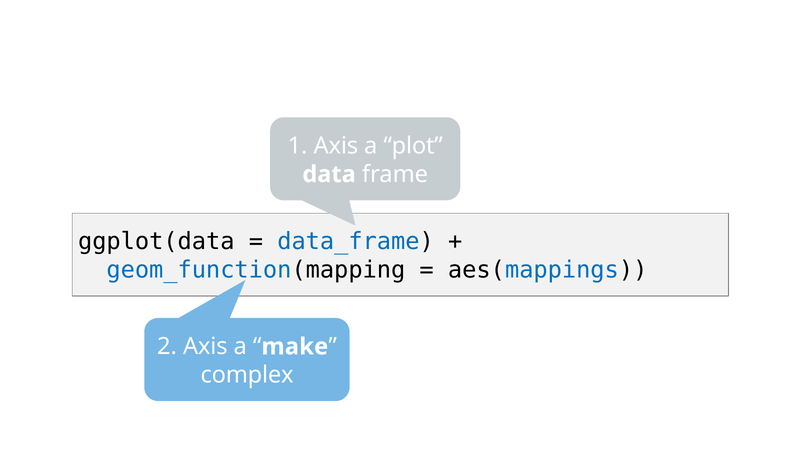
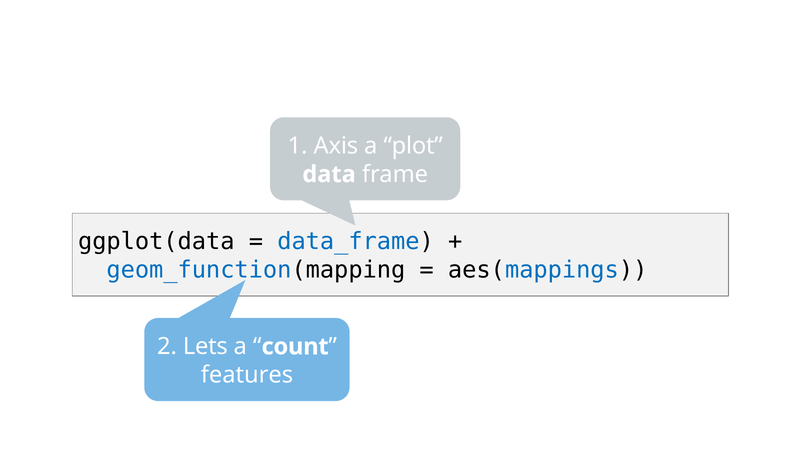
2 Axis: Axis -> Lets
make: make -> count
complex: complex -> features
